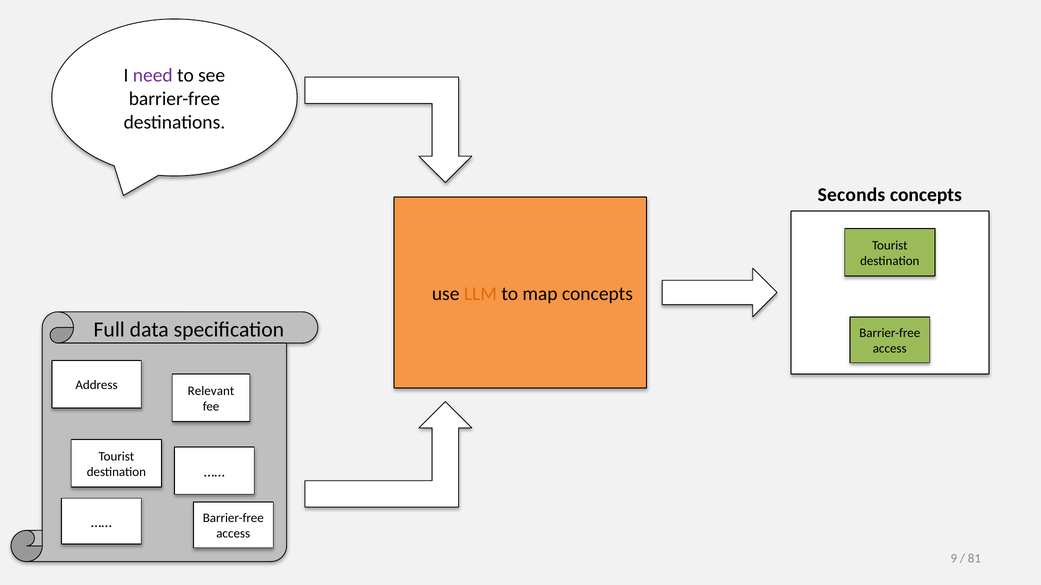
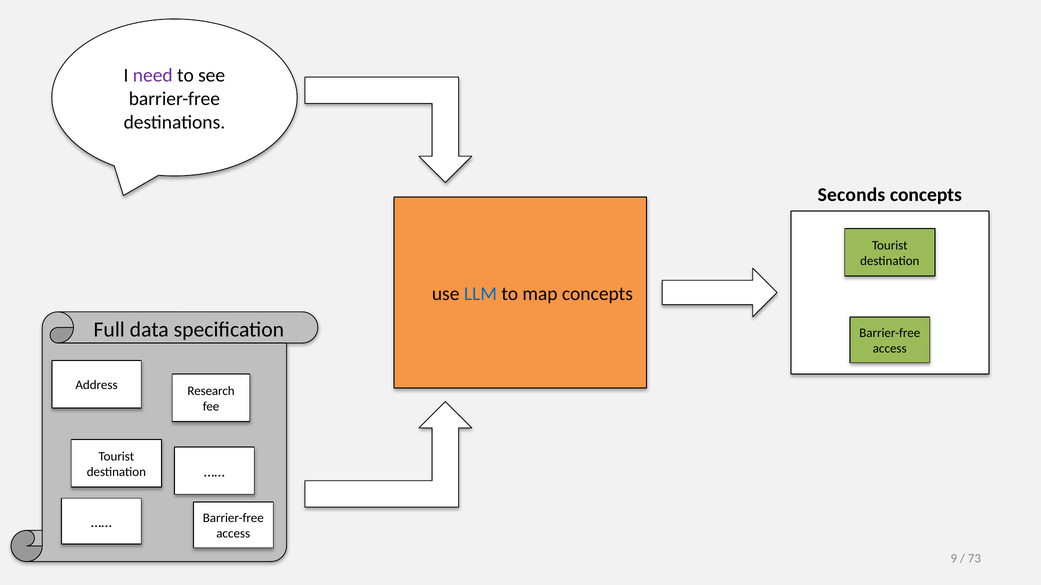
LLM colour: orange -> blue
Relevant: Relevant -> Research
81: 81 -> 73
